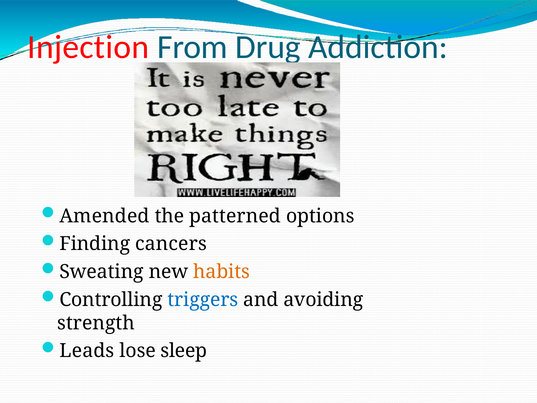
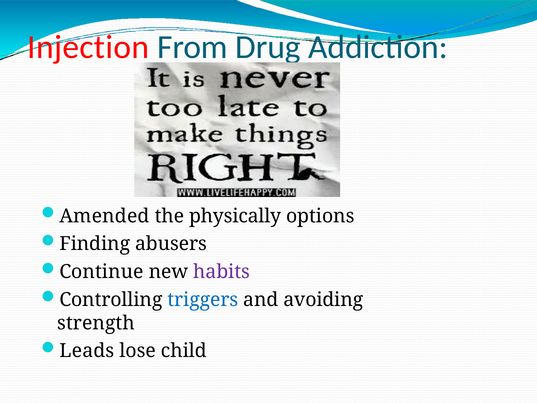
patterned: patterned -> physically
cancers: cancers -> abusers
Sweating: Sweating -> Continue
habits colour: orange -> purple
sleep: sleep -> child
